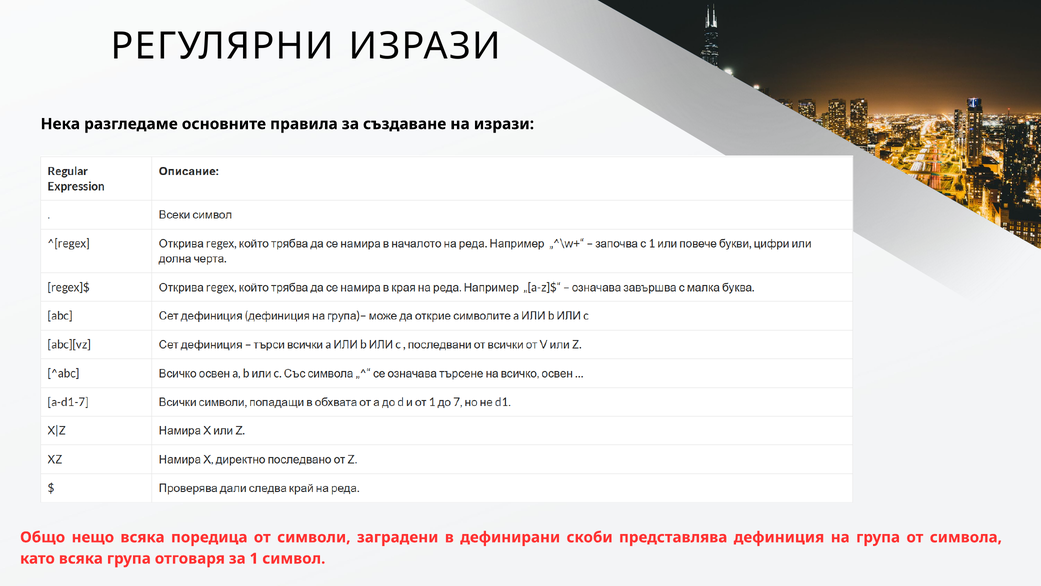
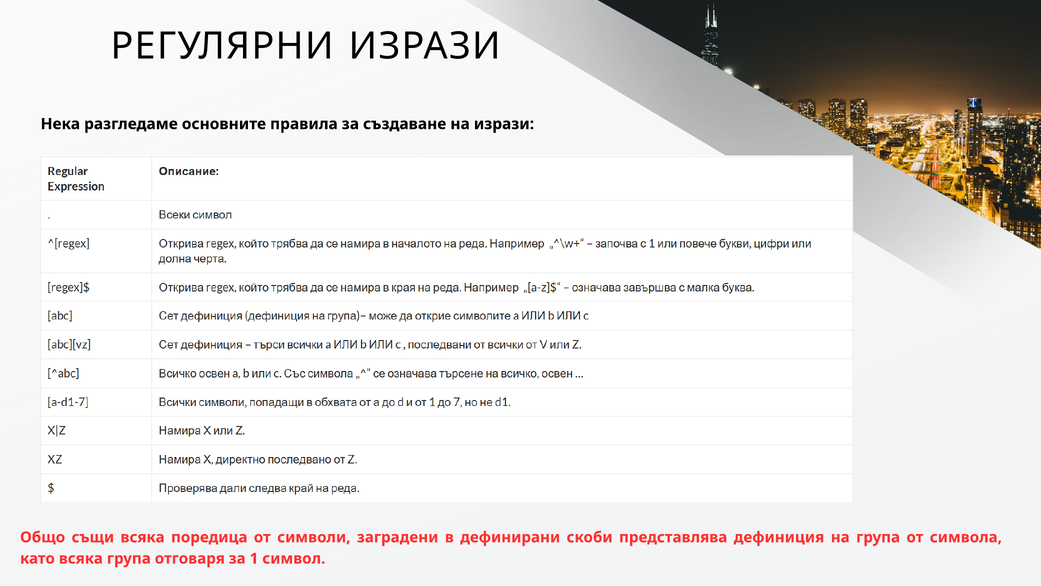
нещо: нещо -> същи
